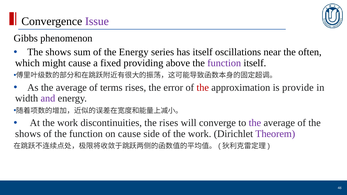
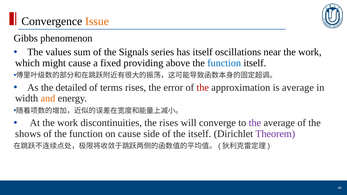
Issue colour: purple -> orange
shows at (58, 52): shows -> values
the Energy: Energy -> Signals
near the often: often -> work
function at (224, 63) colour: purple -> blue
As the average: average -> detailed
is provide: provide -> average
and colour: purple -> orange
of the work: work -> itself
